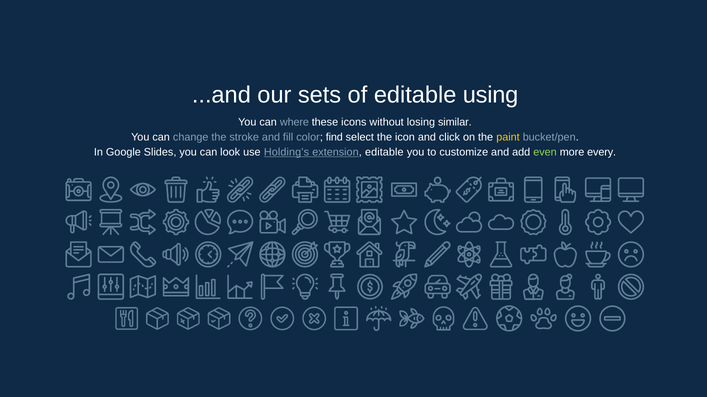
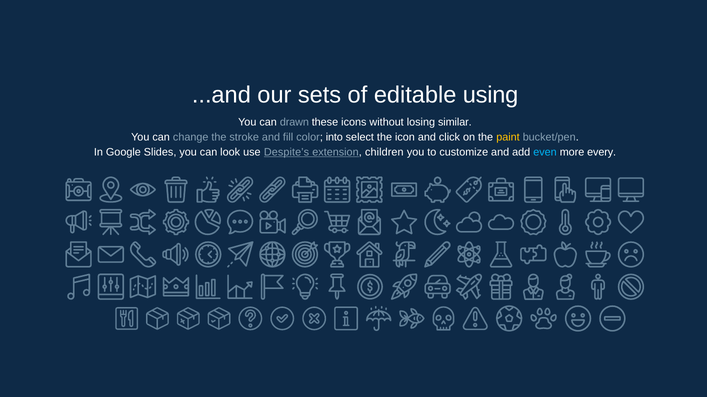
where: where -> drawn
find: find -> into
Holding’s: Holding’s -> Despite’s
extension editable: editable -> children
even colour: light green -> light blue
